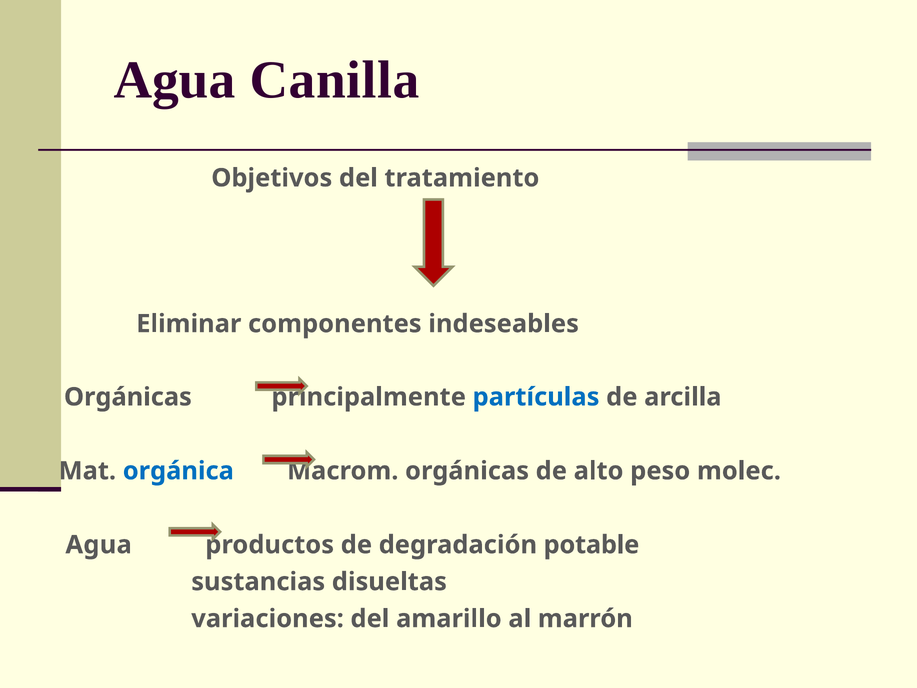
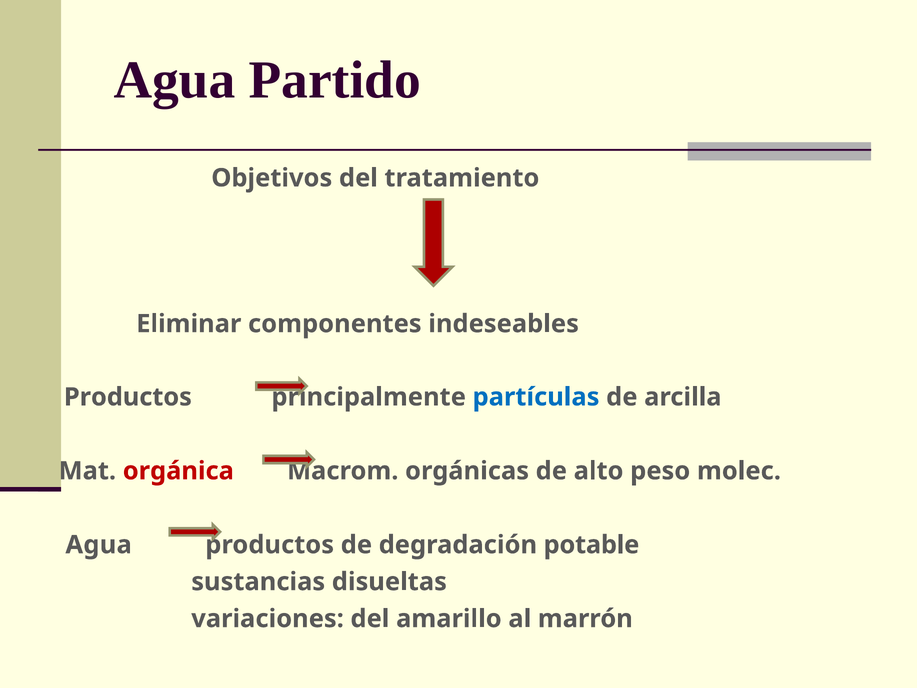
Canilla: Canilla -> Partido
Orgánicas at (128, 397): Orgánicas -> Productos
orgánica colour: blue -> red
